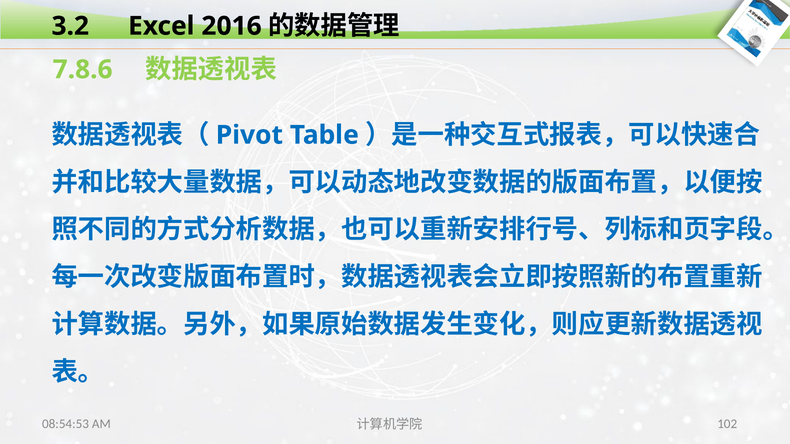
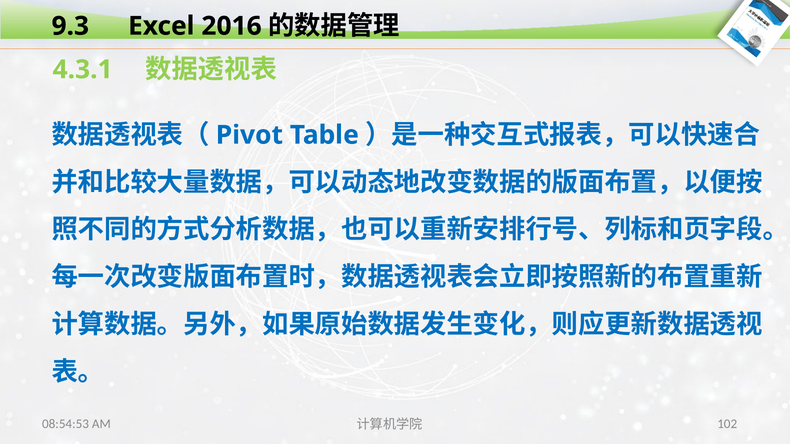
3.2: 3.2 -> 9.3
7.8.6: 7.8.6 -> 4.3.1
